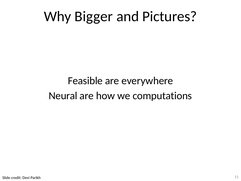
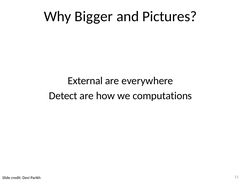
Feasible: Feasible -> External
Neural: Neural -> Detect
